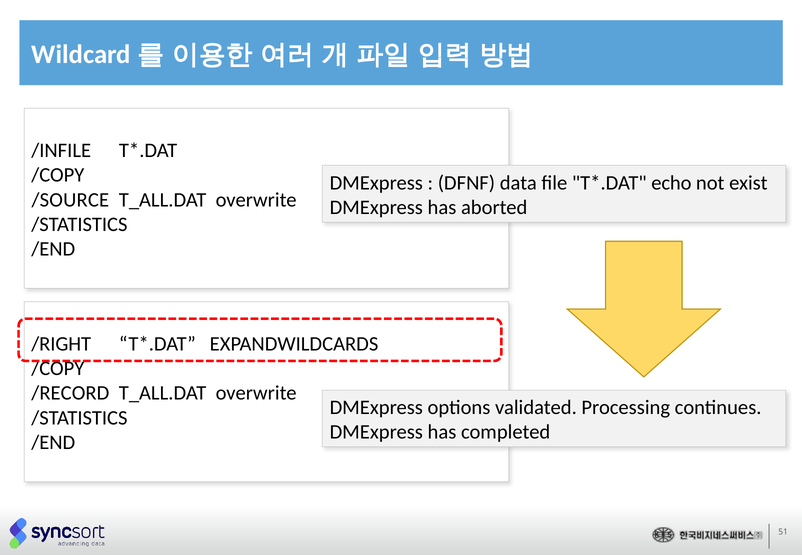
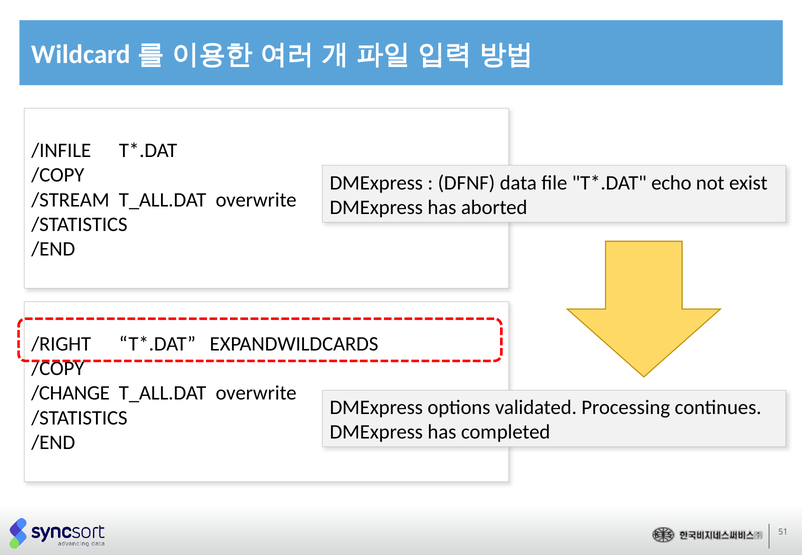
/SOURCE: /SOURCE -> /STREAM
/RECORD: /RECORD -> /CHANGE
